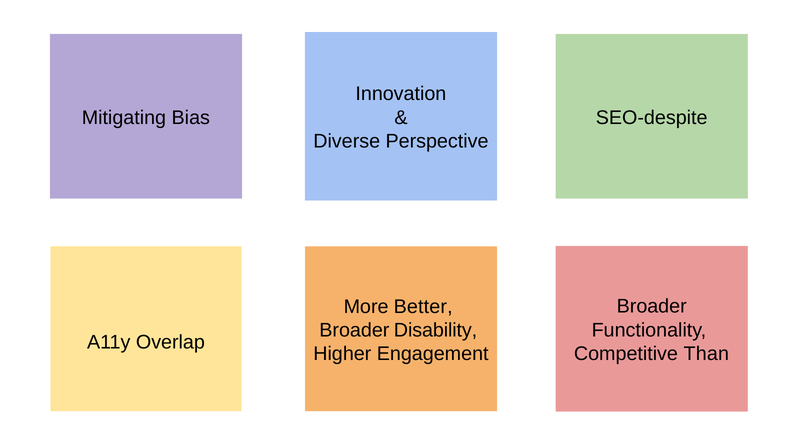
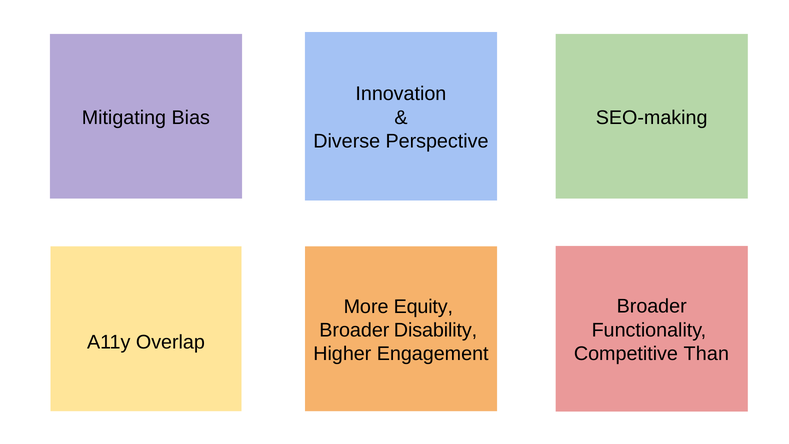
SEO-despite: SEO-despite -> SEO-making
Better: Better -> Equity
